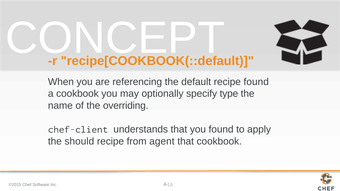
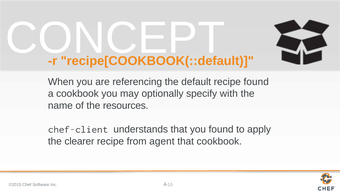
type: type -> with
overriding: overriding -> resources
should: should -> clearer
